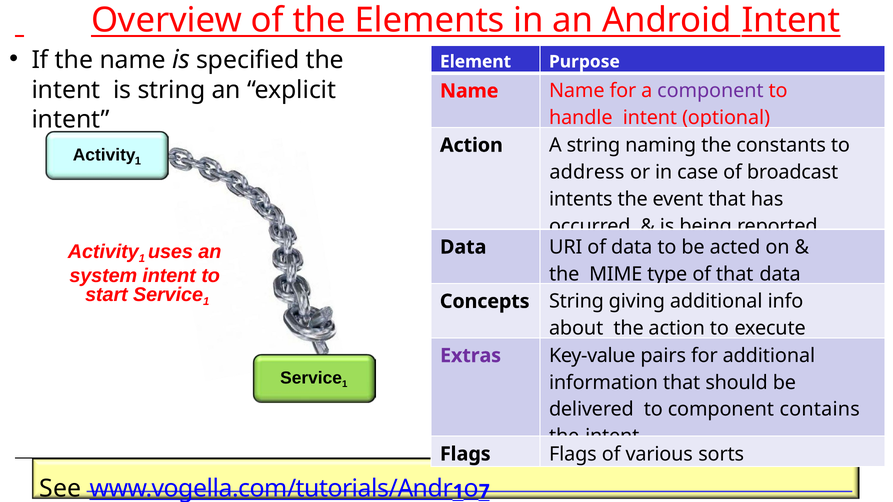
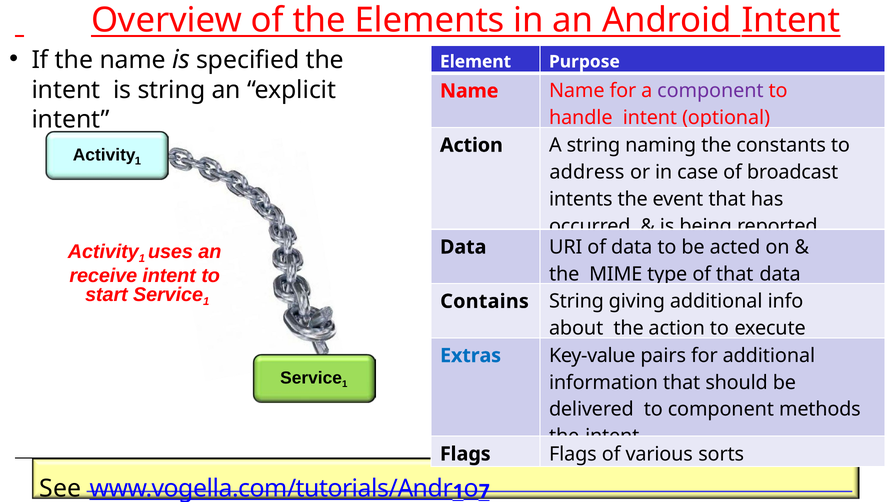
system: system -> receive
Concepts: Concepts -> Contains
Extras colour: purple -> blue
contains: contains -> methods
